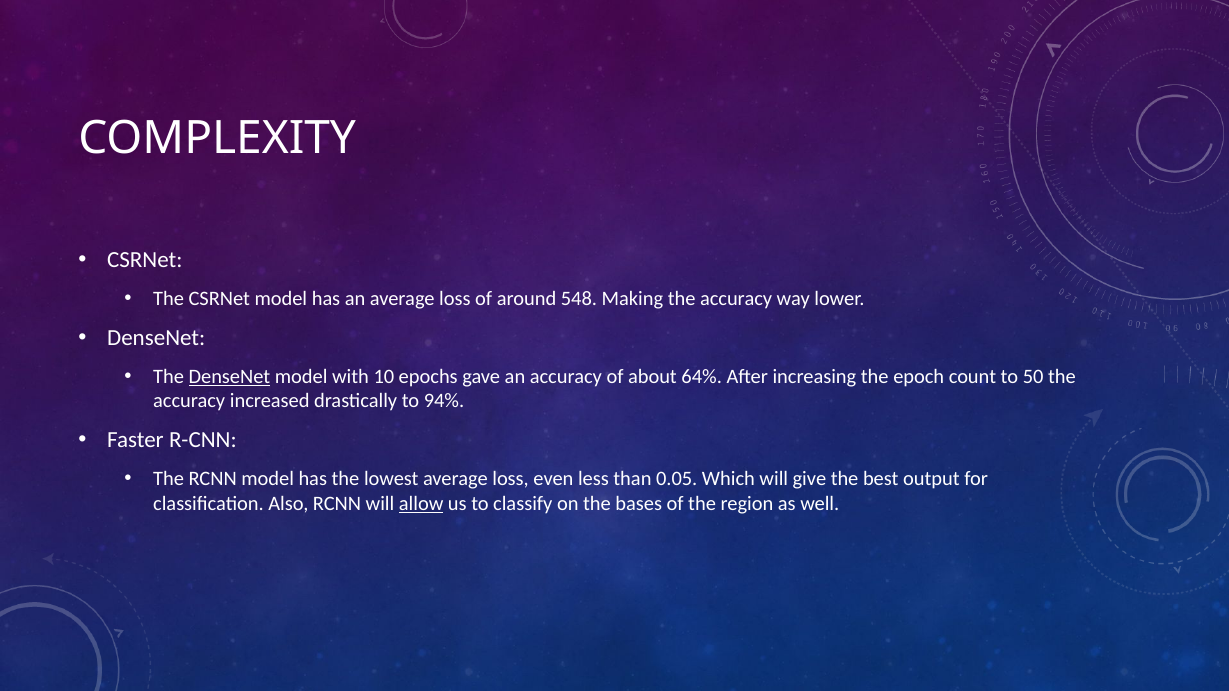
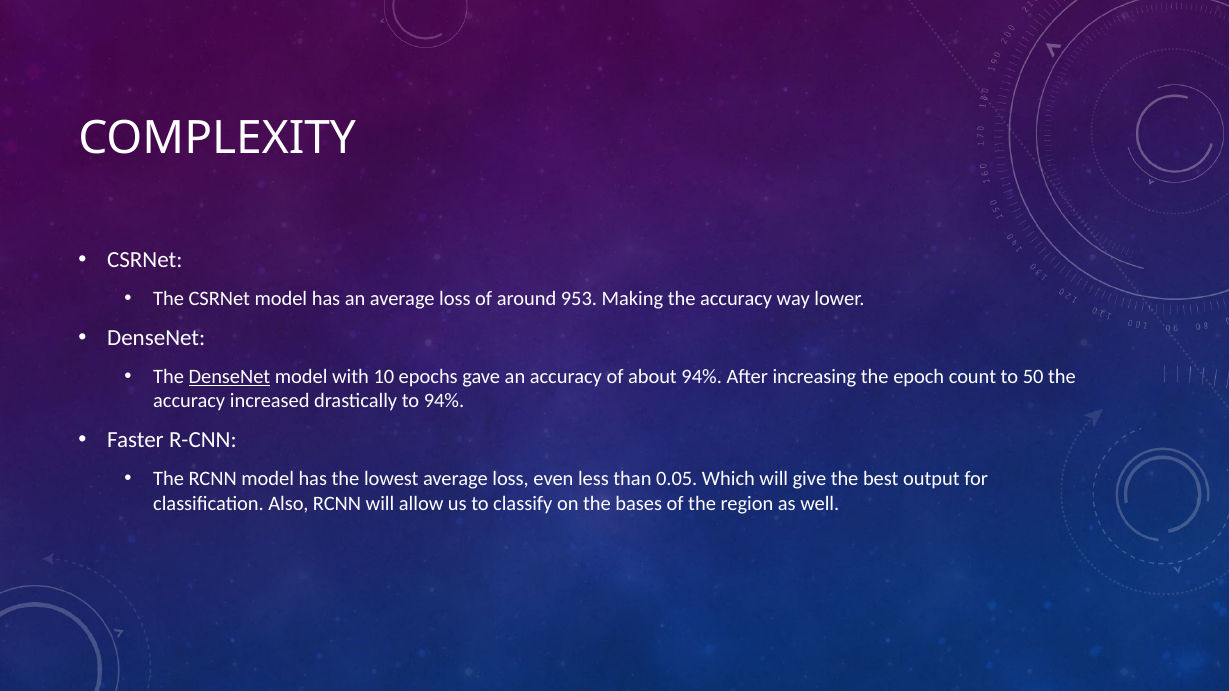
548: 548 -> 953
about 64%: 64% -> 94%
allow underline: present -> none
